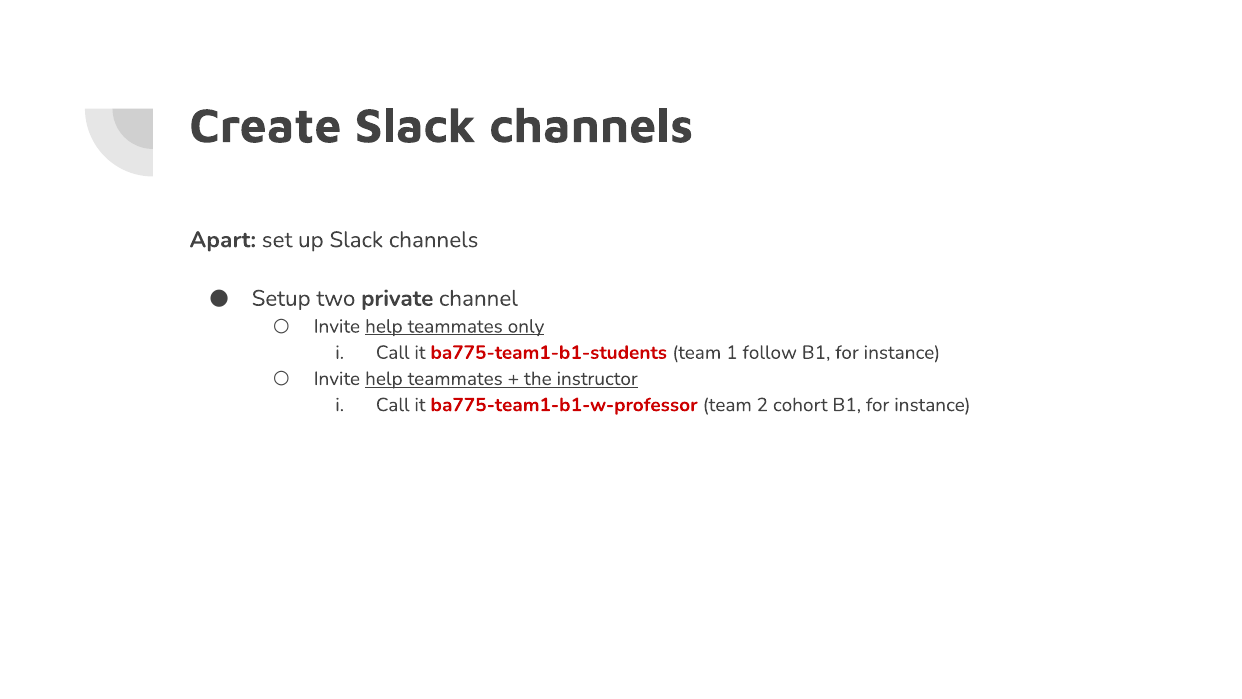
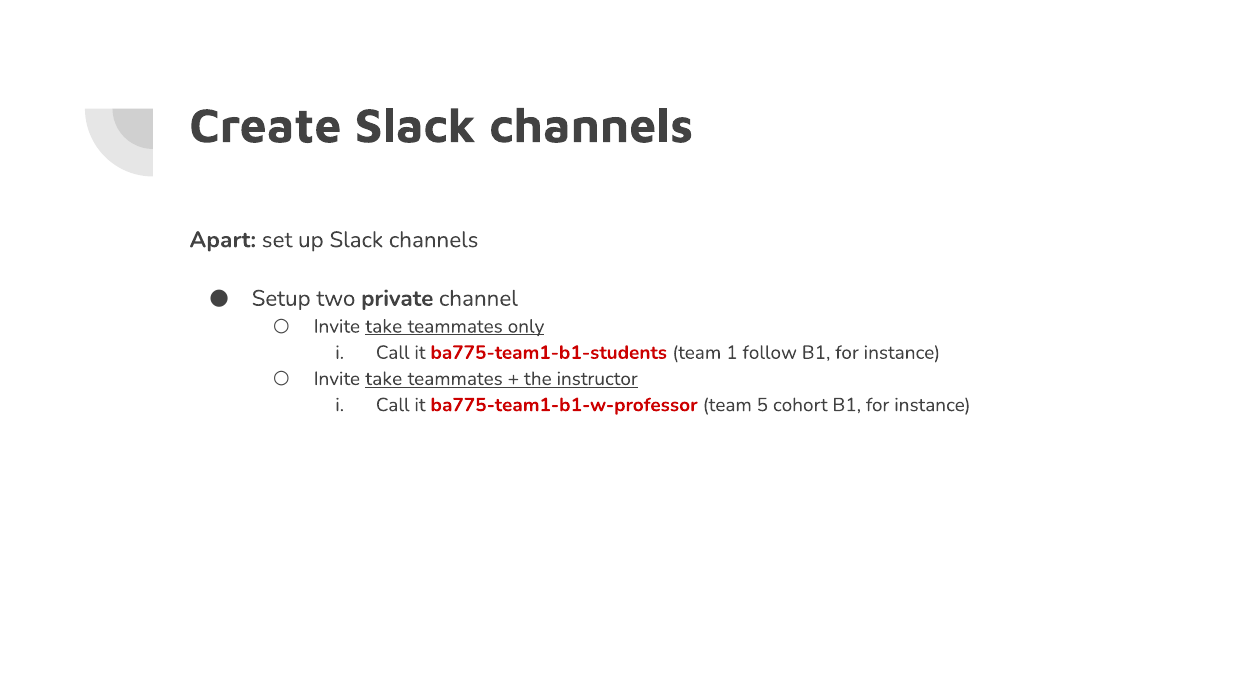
help at (384, 326): help -> take
help at (384, 379): help -> take
2: 2 -> 5
